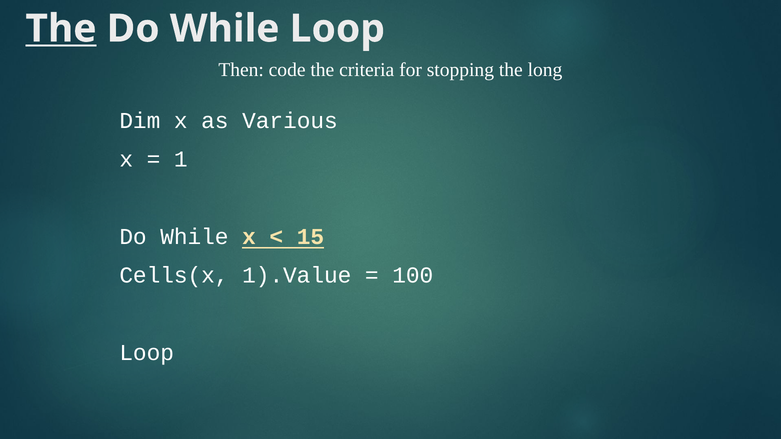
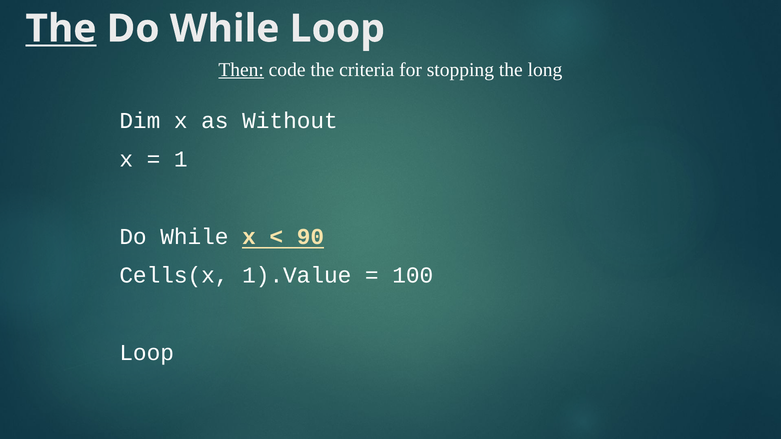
Then underline: none -> present
Various: Various -> Without
15: 15 -> 90
